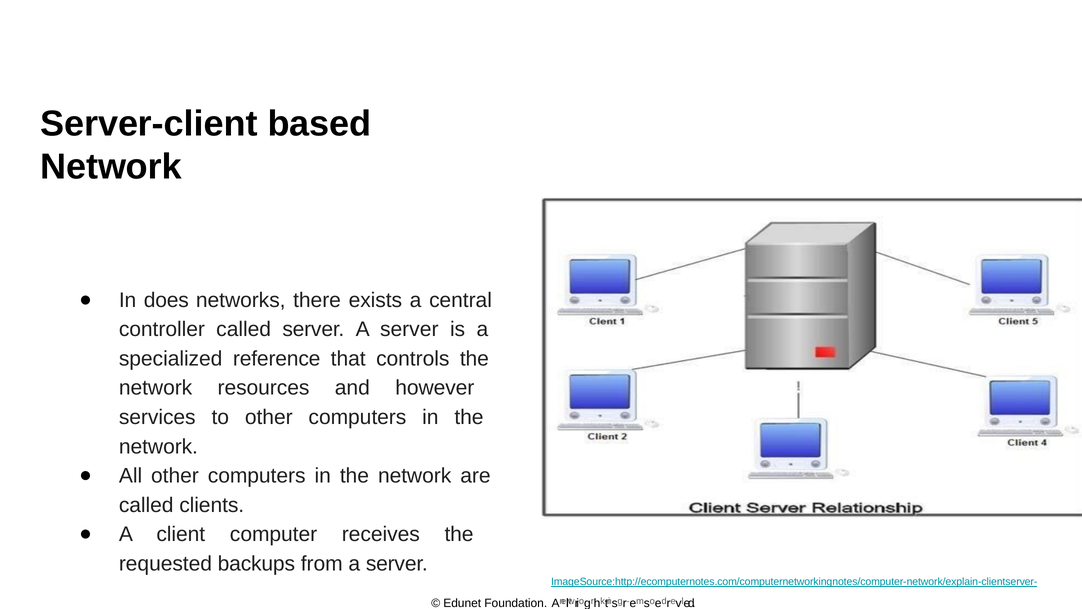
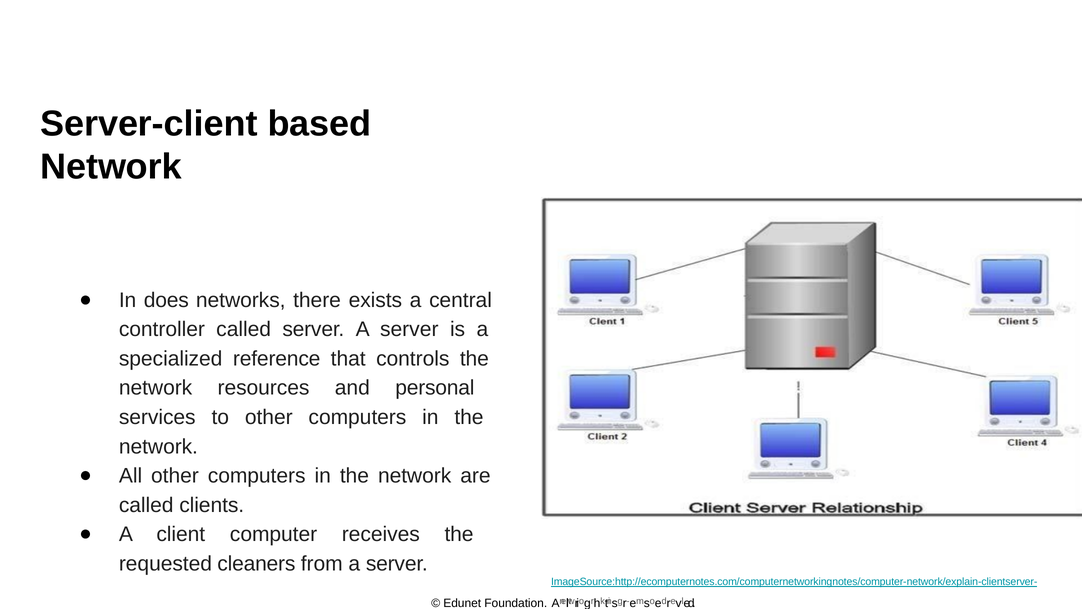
however: however -> personal
backups: backups -> cleaners
